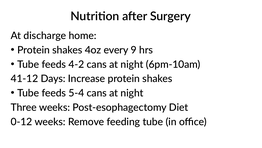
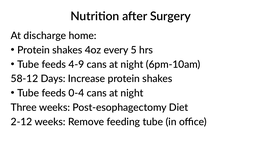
9: 9 -> 5
4-2: 4-2 -> 4-9
41-12: 41-12 -> 58-12
5-4: 5-4 -> 0-4
0-12: 0-12 -> 2-12
